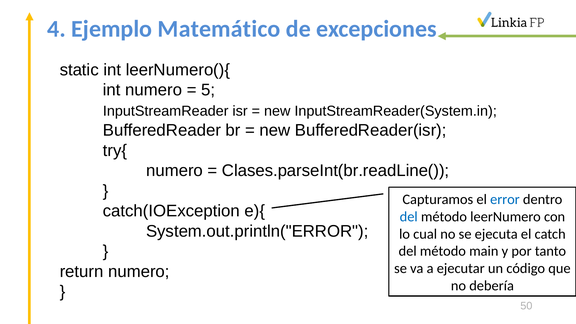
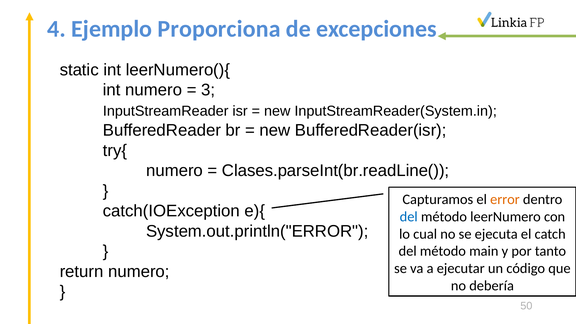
Matemático: Matemático -> Proporciona
5: 5 -> 3
error colour: blue -> orange
